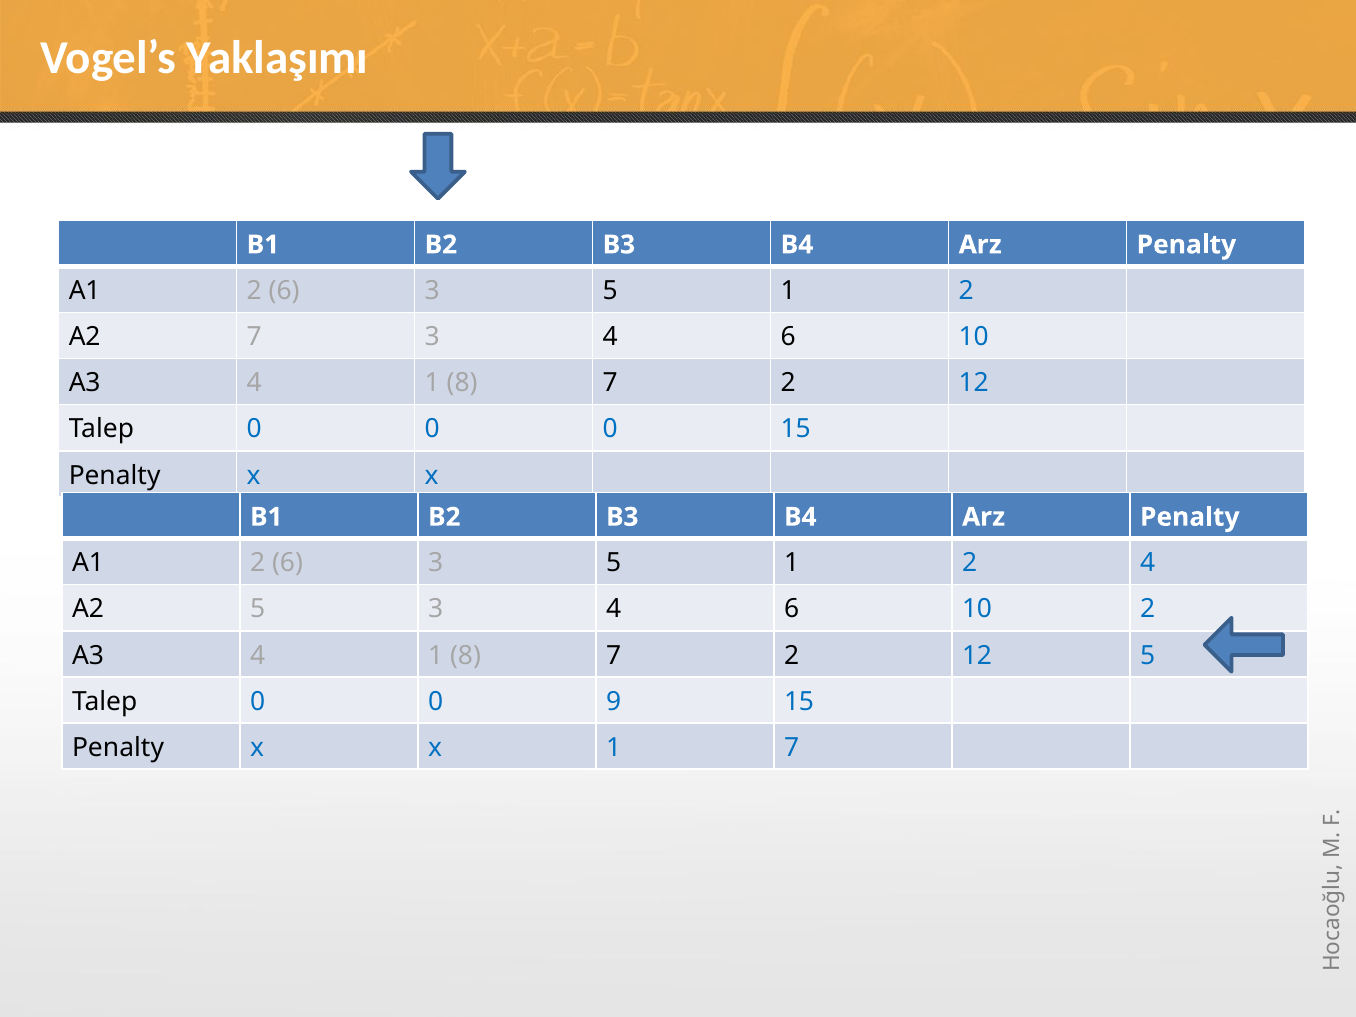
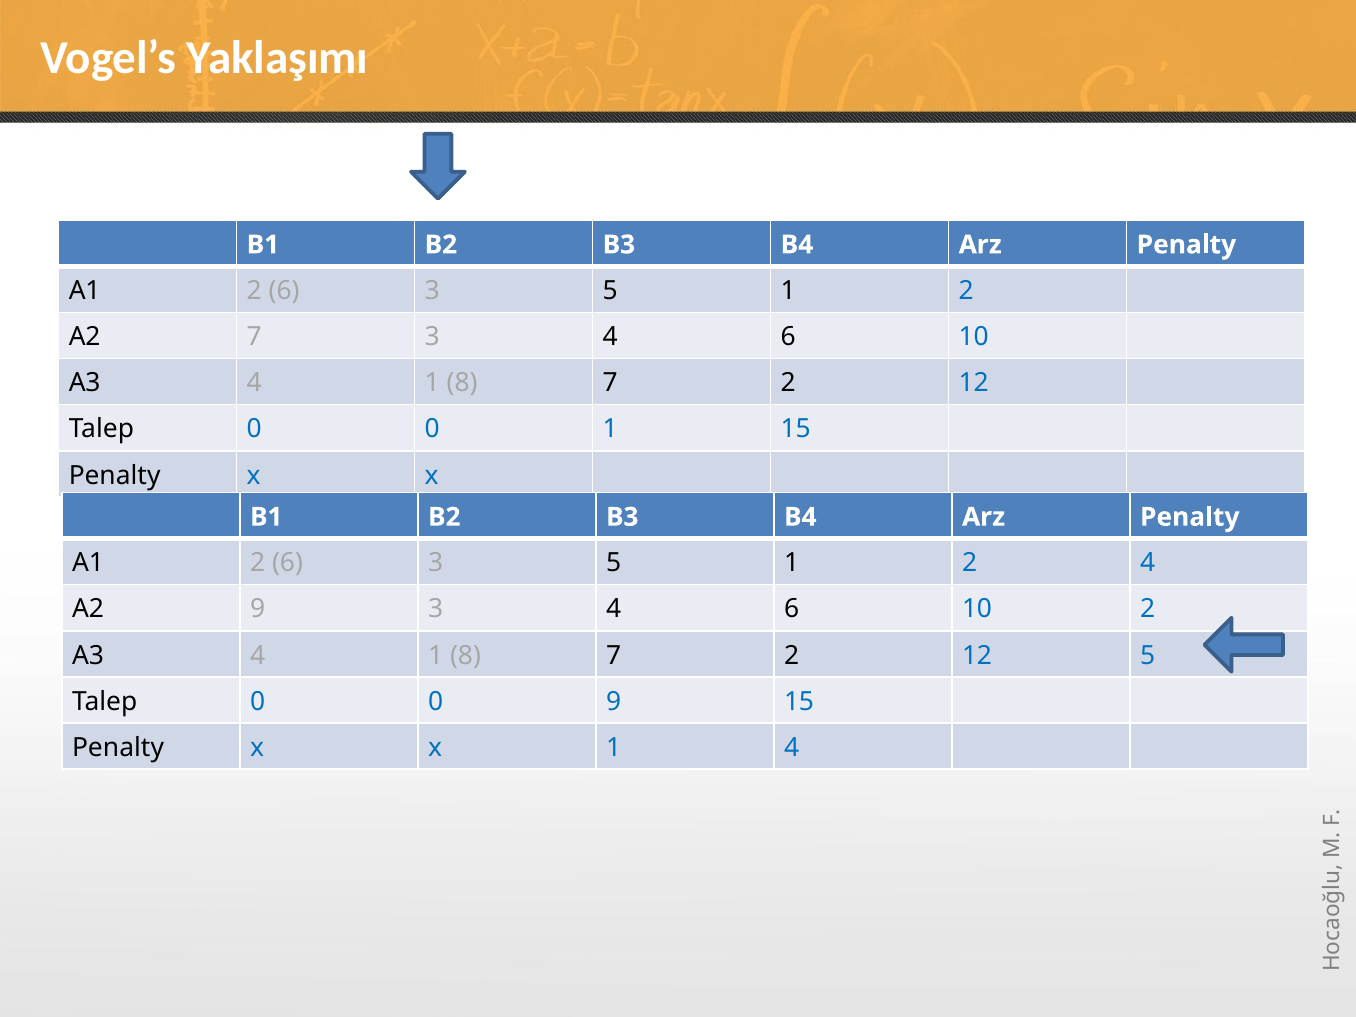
0 0 0: 0 -> 1
A2 5: 5 -> 9
1 7: 7 -> 4
